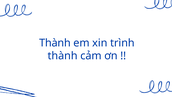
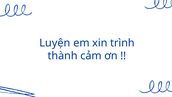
Thành at (55, 43): Thành -> Luyện
